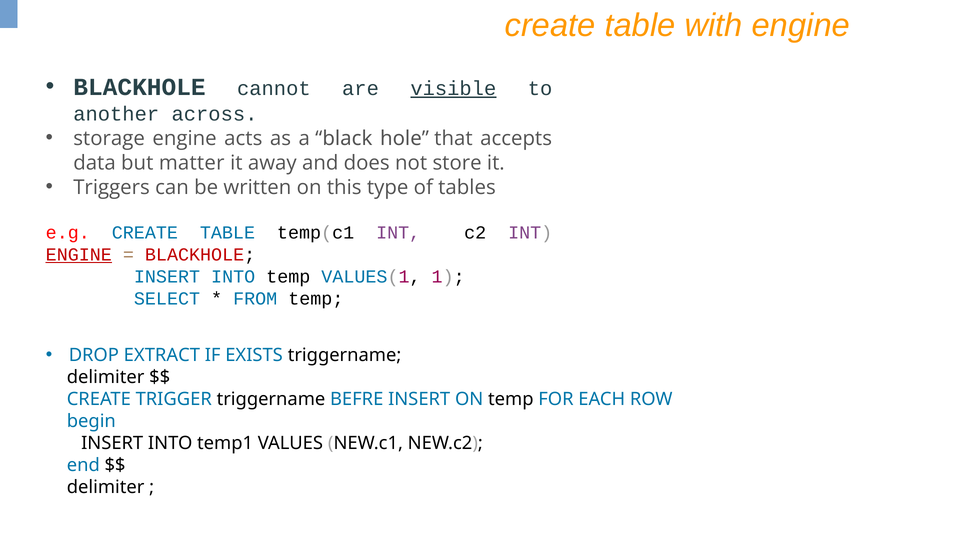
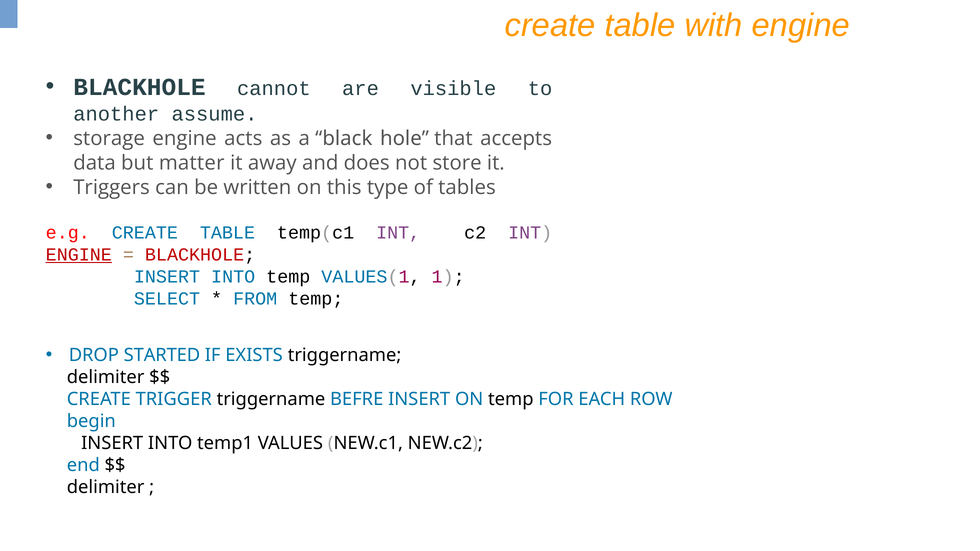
visible underline: present -> none
across: across -> assume
EXTRACT: EXTRACT -> STARTED
